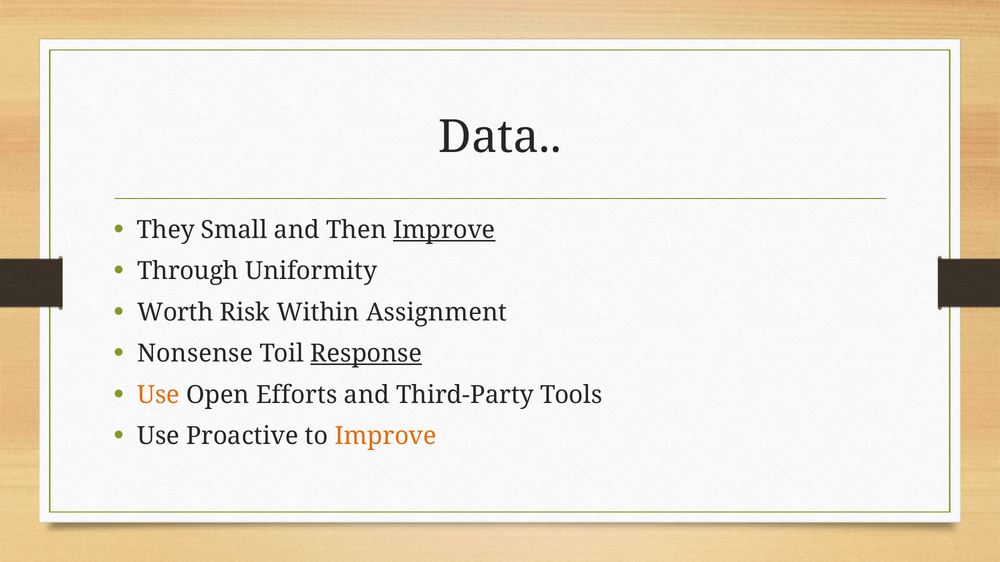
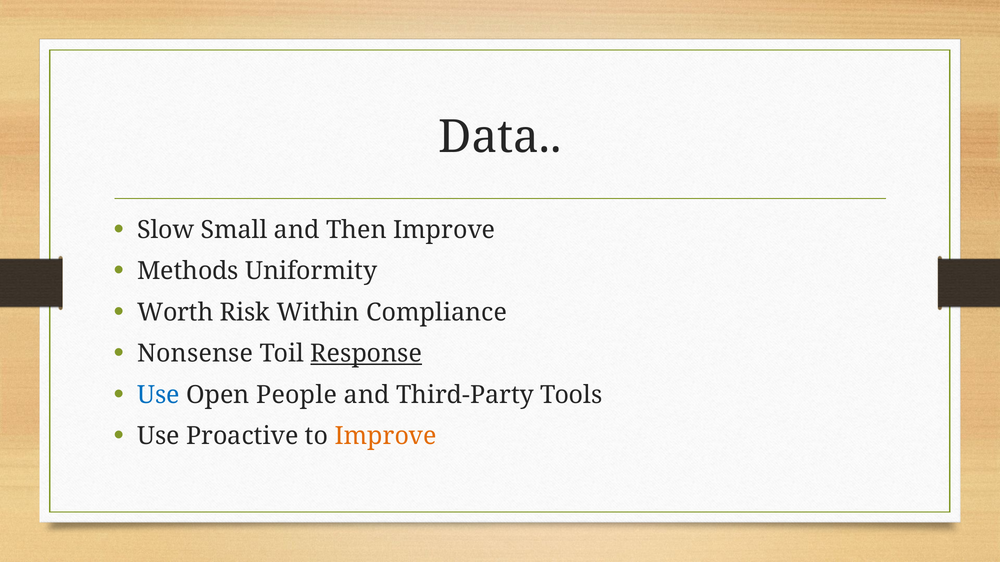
They: They -> Slow
Improve at (444, 230) underline: present -> none
Through: Through -> Methods
Assignment: Assignment -> Compliance
Use at (158, 395) colour: orange -> blue
Efforts: Efforts -> People
